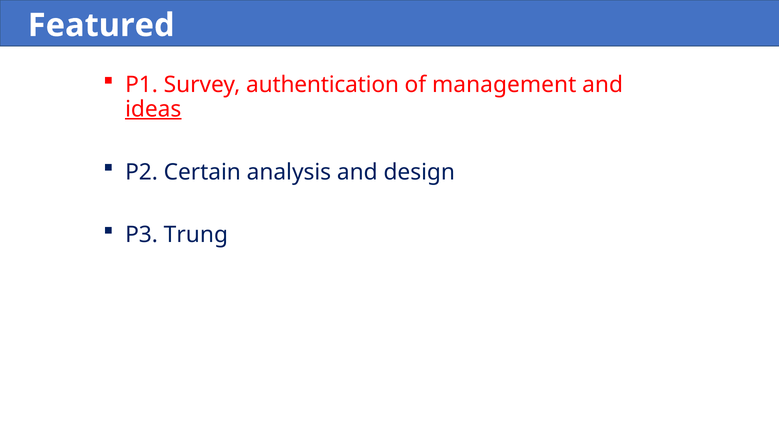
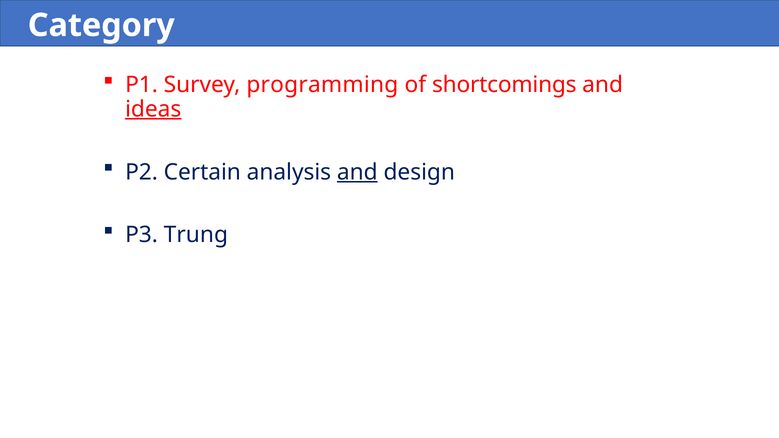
Featured: Featured -> Category
authentication: authentication -> programming
management: management -> shortcomings
and at (357, 172) underline: none -> present
